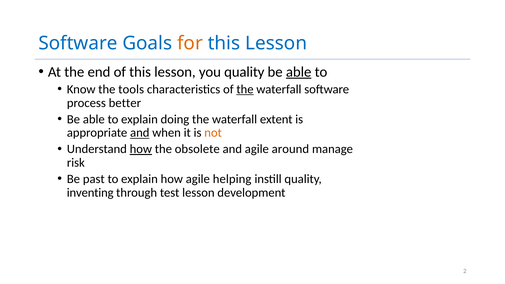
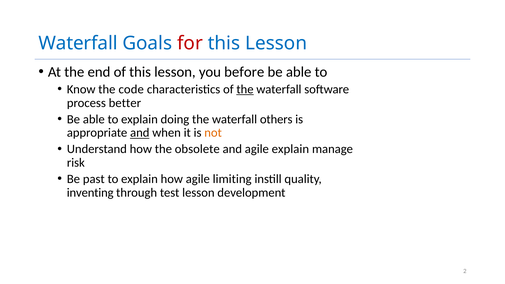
Software at (78, 43): Software -> Waterfall
for colour: orange -> red
you quality: quality -> before
able at (299, 72) underline: present -> none
tools: tools -> code
extent: extent -> others
how at (141, 149) underline: present -> none
agile around: around -> explain
helping: helping -> limiting
